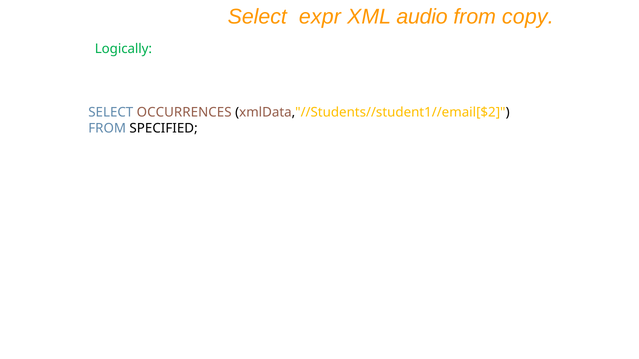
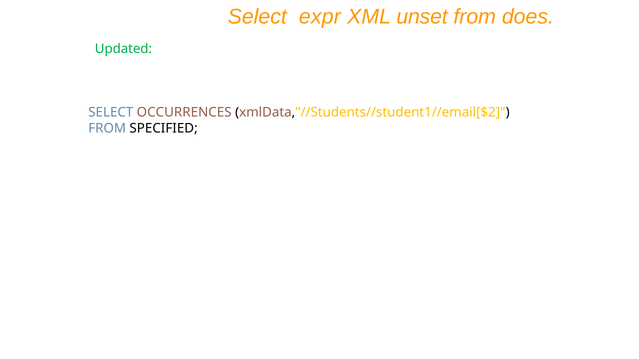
audio: audio -> unset
copy: copy -> does
Logically: Logically -> Updated
